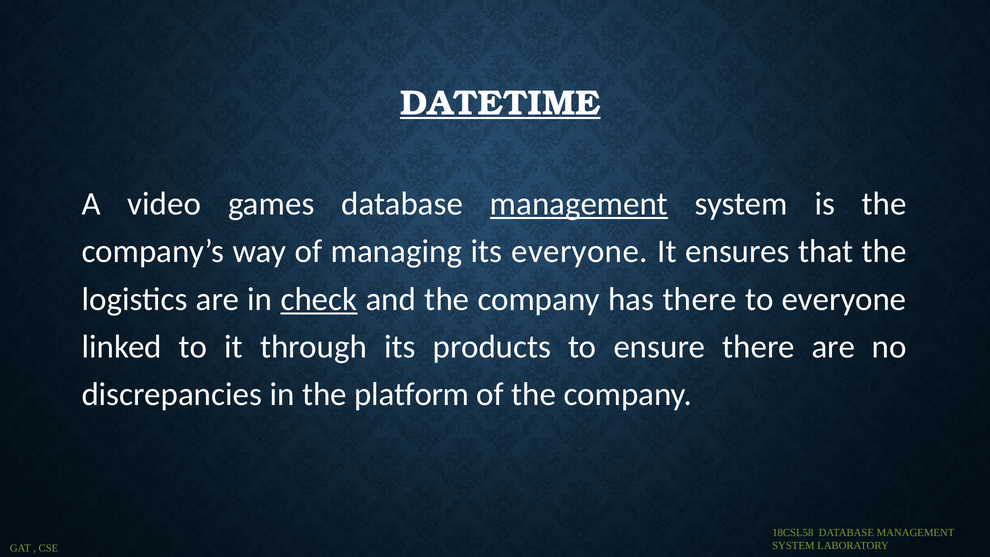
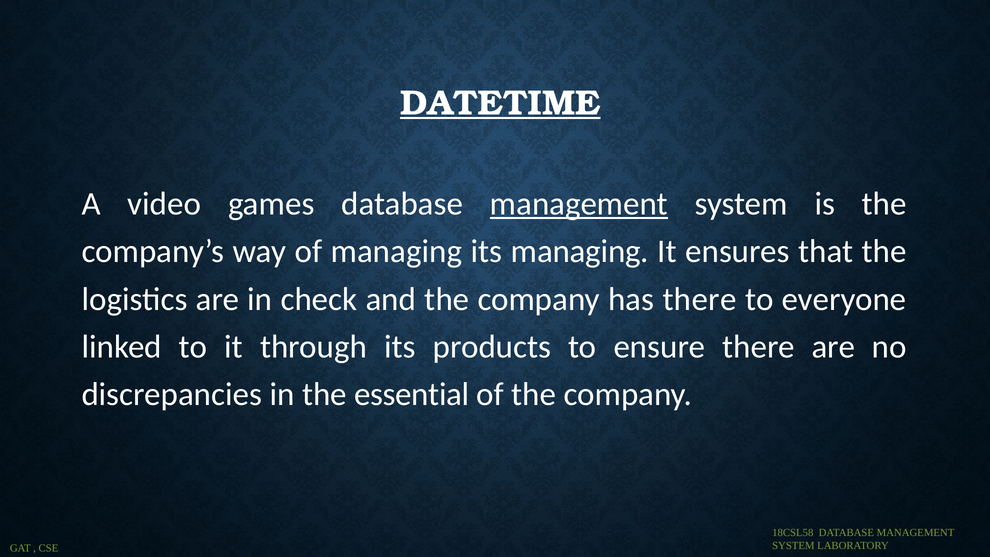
its everyone: everyone -> managing
check underline: present -> none
platform: platform -> essential
